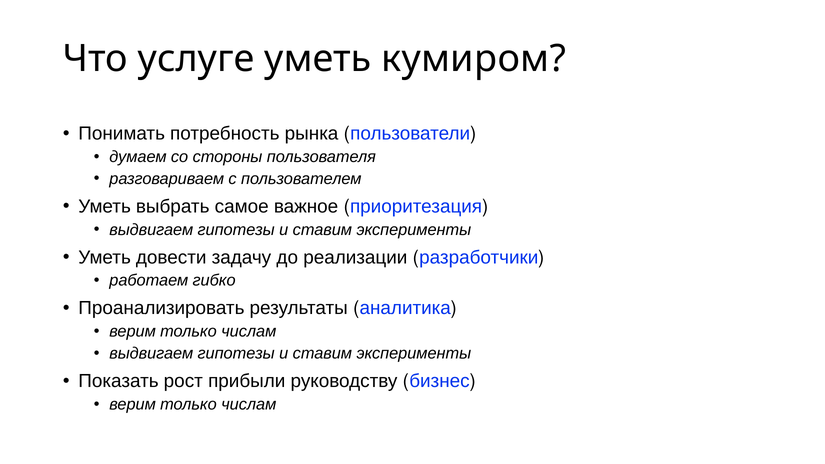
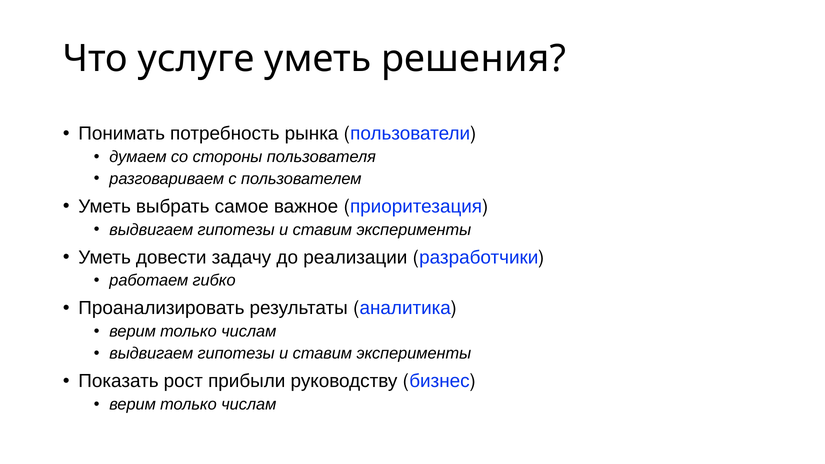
кумиром: кумиром -> решения
